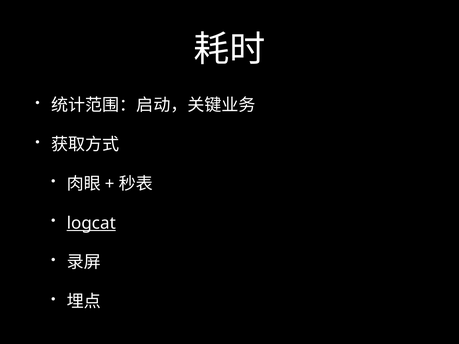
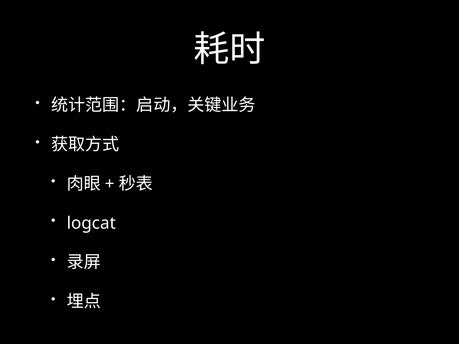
logcat underline: present -> none
